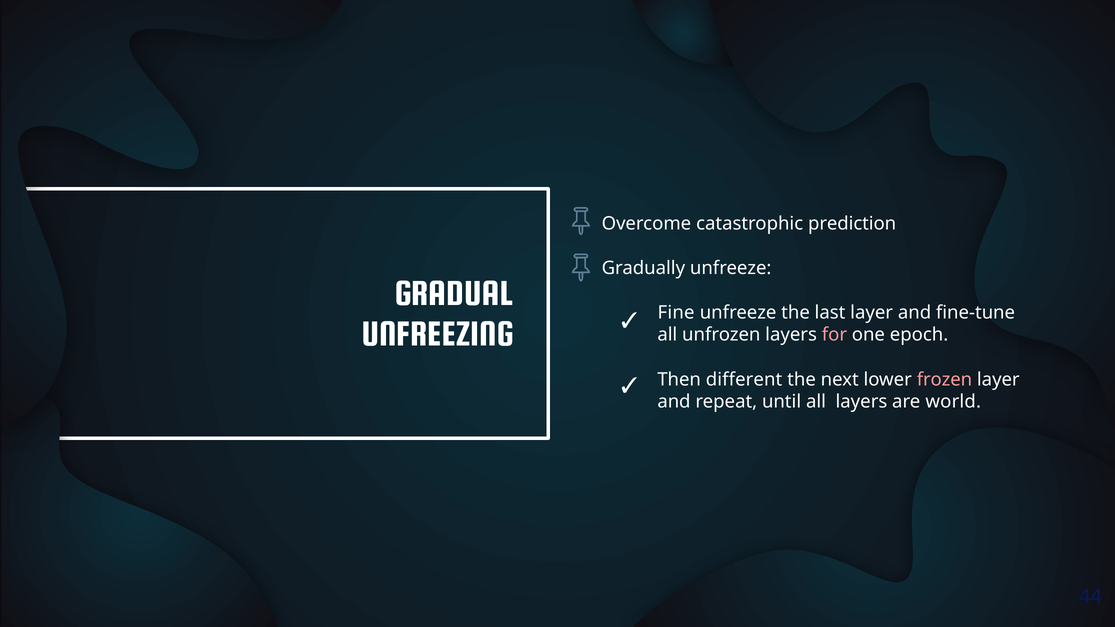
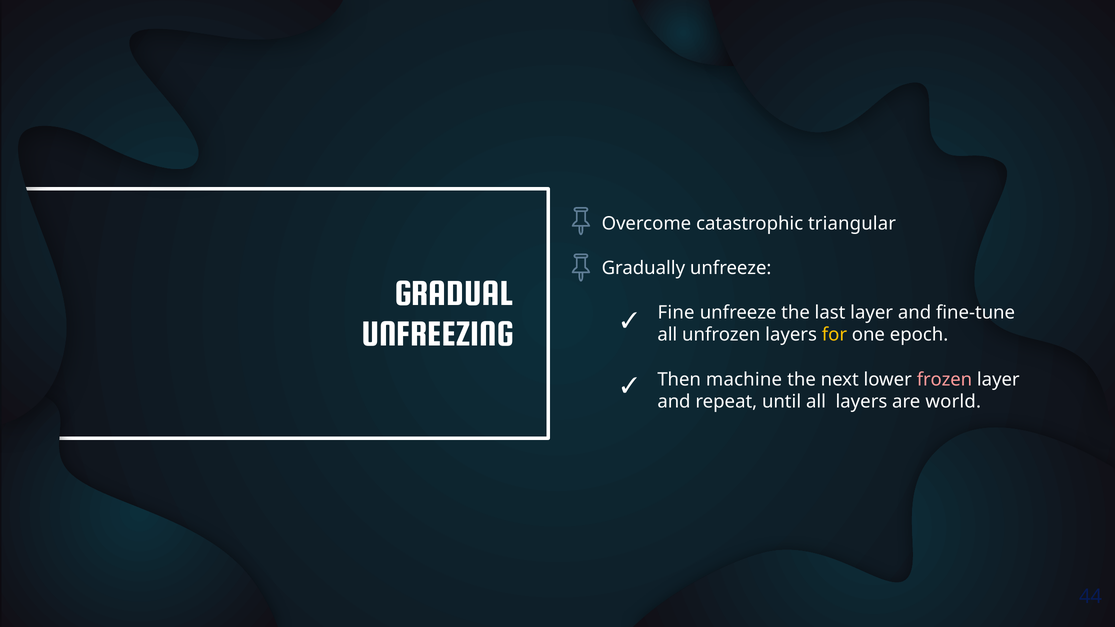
prediction: prediction -> triangular
for colour: pink -> yellow
different: different -> machine
